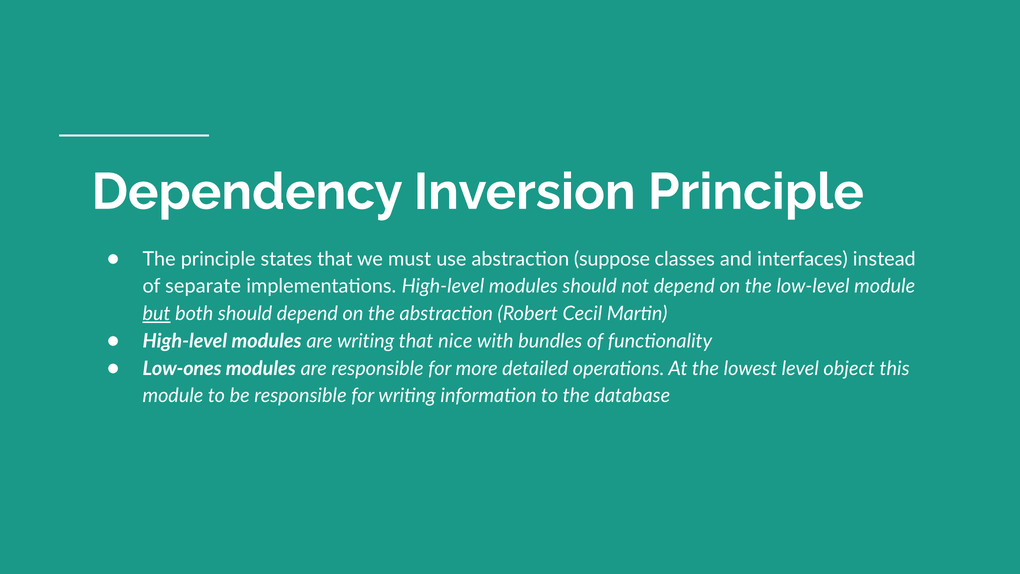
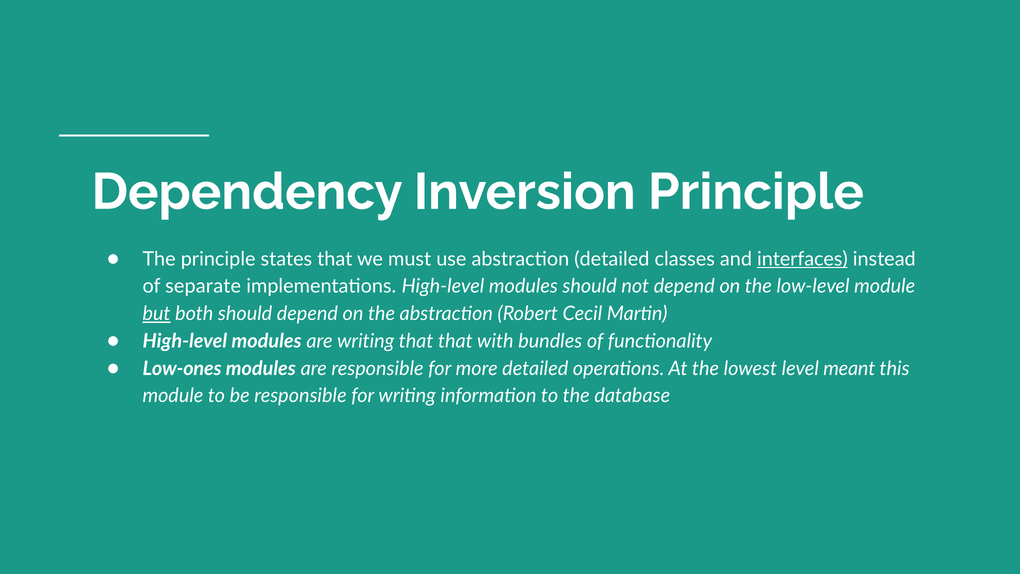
abstraction suppose: suppose -> detailed
interfaces underline: none -> present
that nice: nice -> that
object: object -> meant
